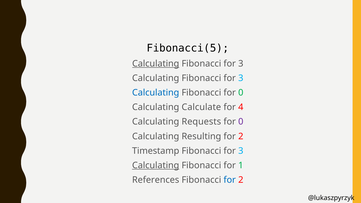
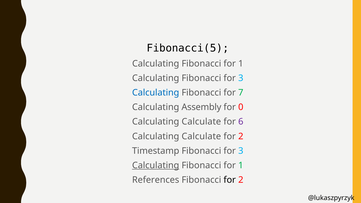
Calculating at (156, 64) underline: present -> none
3 at (241, 64): 3 -> 1
Fibonacci for 0: 0 -> 7
Calculate: Calculate -> Assembly
4: 4 -> 0
Requests at (201, 122): Requests -> Calculate
0 at (241, 122): 0 -> 6
Resulting at (201, 136): Resulting -> Calculate
for at (230, 180) colour: blue -> black
